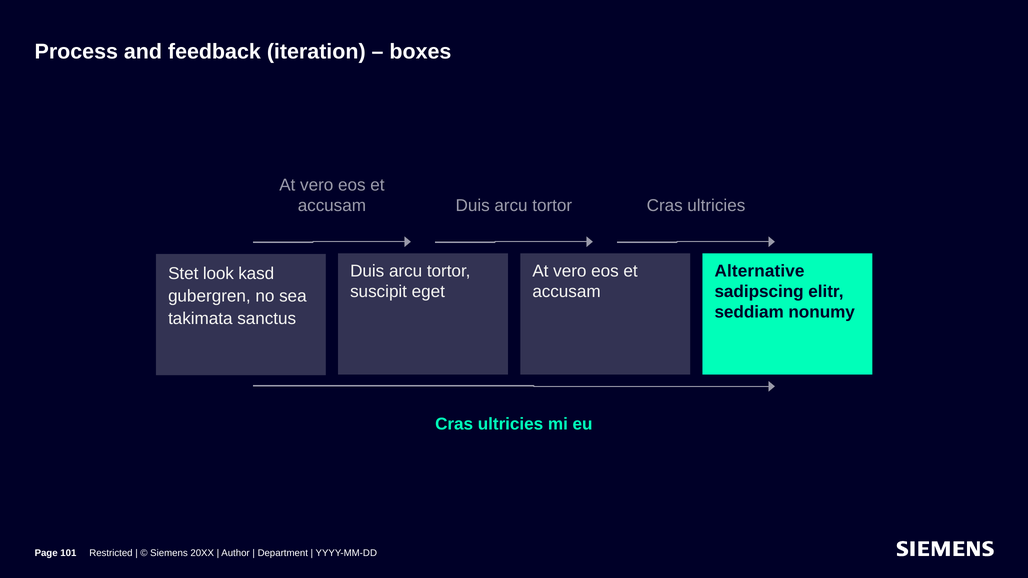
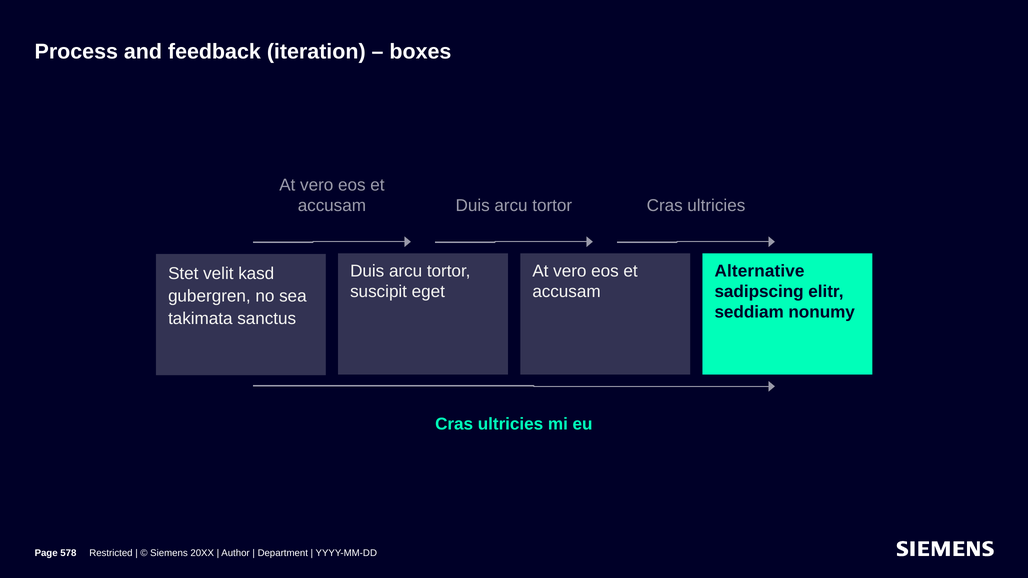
look: look -> velit
101: 101 -> 578
